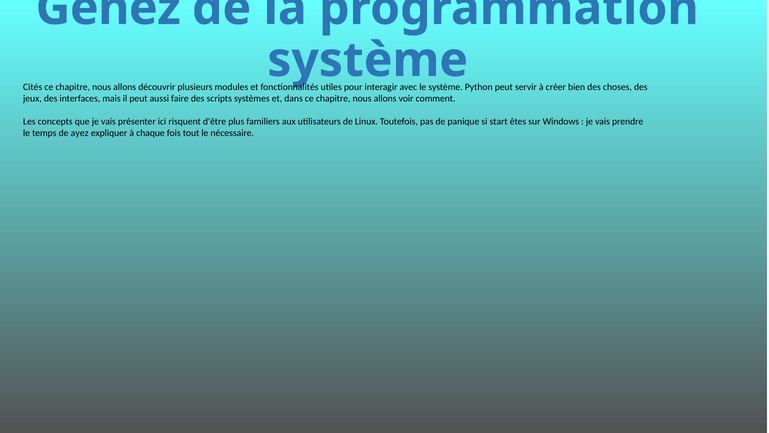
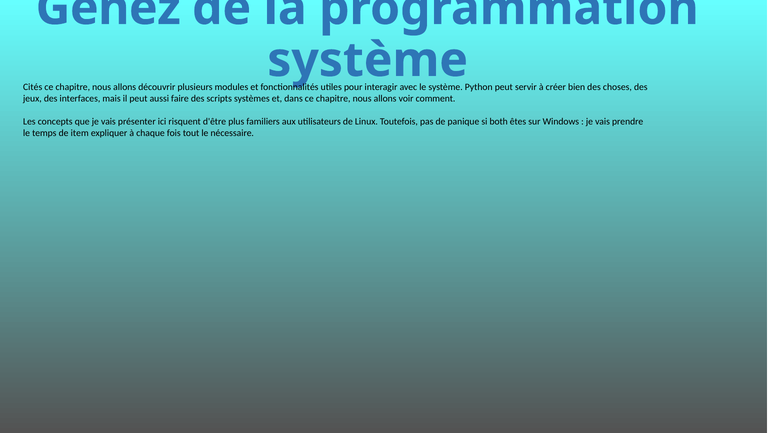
start: start -> both
ayez: ayez -> item
